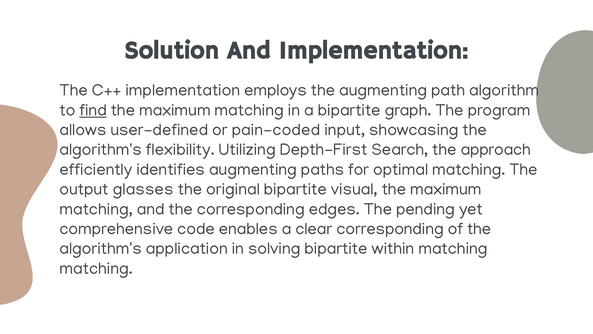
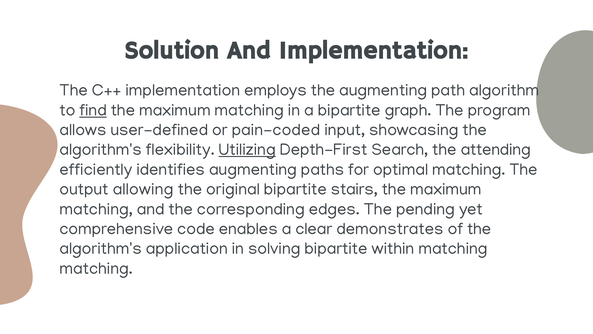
Utilizing underline: none -> present
approach: approach -> attending
glasses: glasses -> allowing
visual: visual -> stairs
clear corresponding: corresponding -> demonstrates
